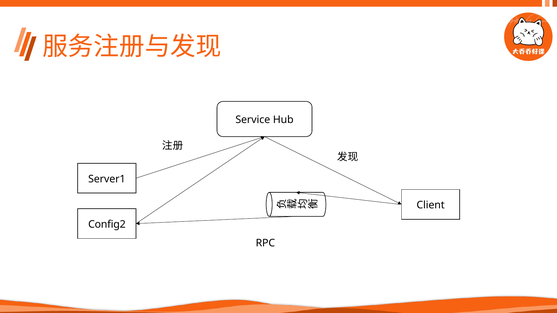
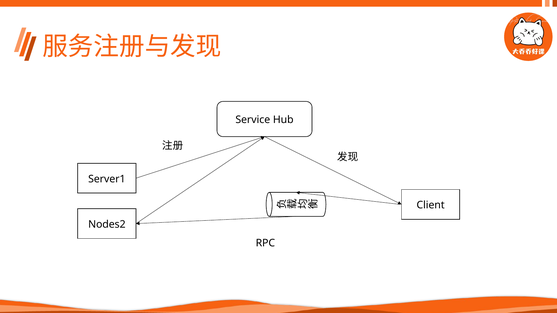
Config2: Config2 -> Nodes2
